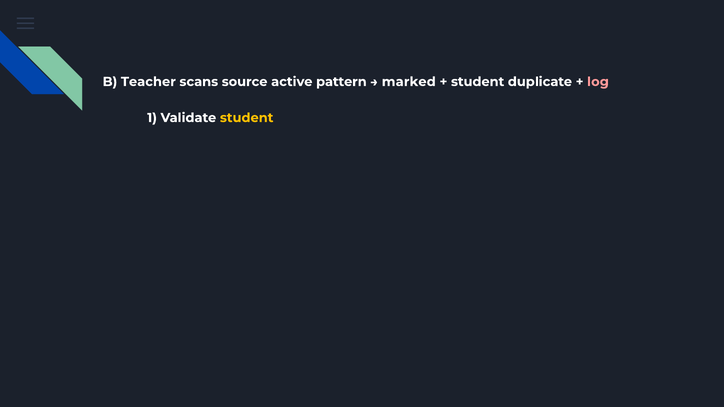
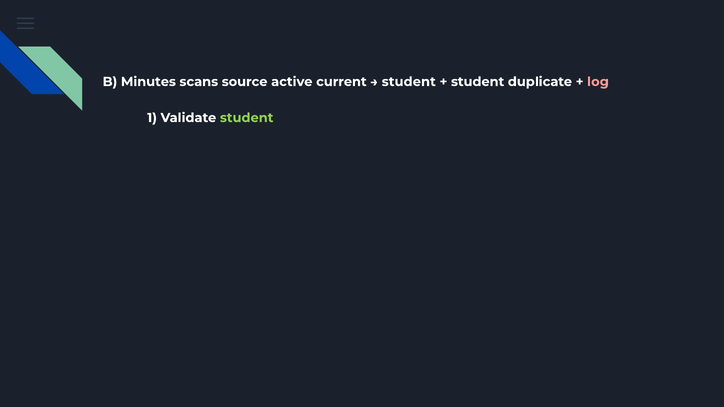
Teacher: Teacher -> Minutes
pattern: pattern -> current
marked at (409, 82): marked -> student
student at (247, 118) colour: yellow -> light green
